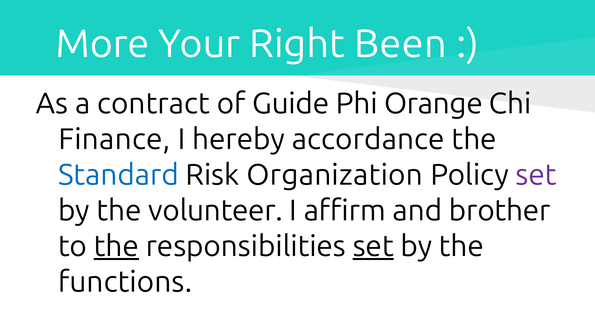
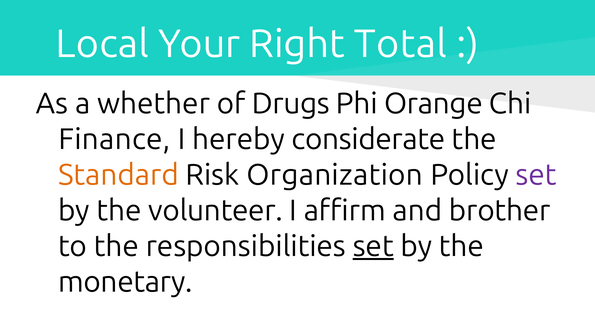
More: More -> Local
Been: Been -> Total
contract: contract -> whether
Guide: Guide -> Drugs
accordance: accordance -> considerate
Standard colour: blue -> orange
the at (116, 247) underline: present -> none
functions: functions -> monetary
